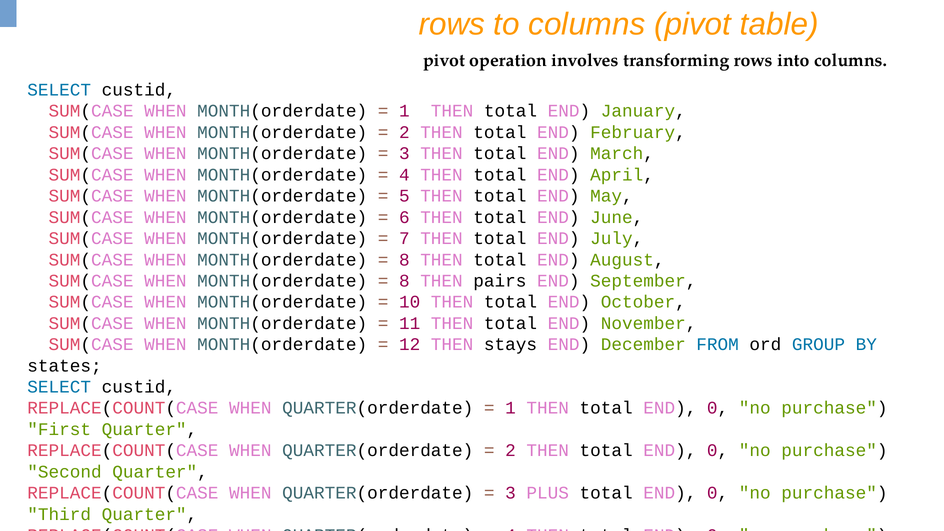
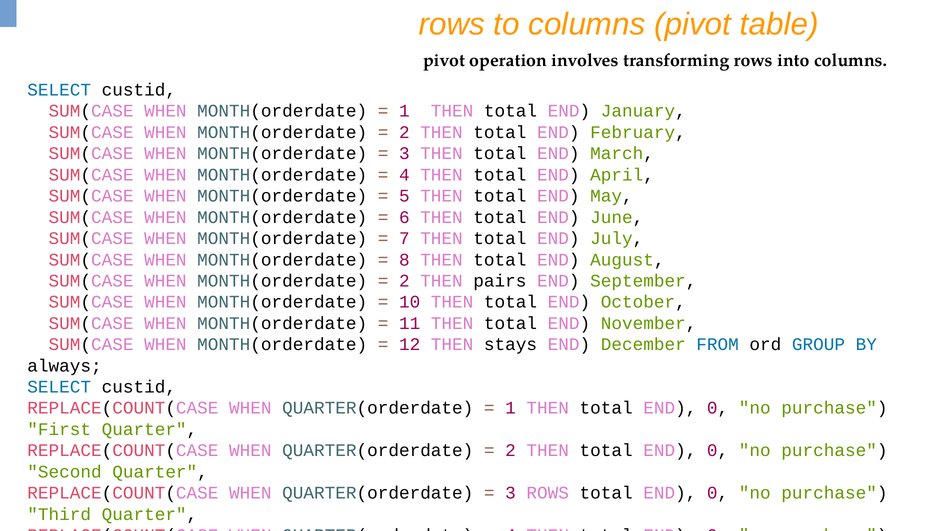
8 at (404, 281): 8 -> 2
states: states -> always
3 PLUS: PLUS -> ROWS
